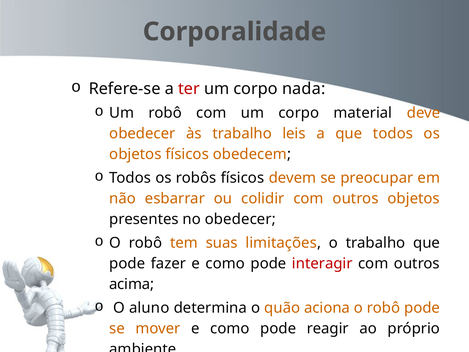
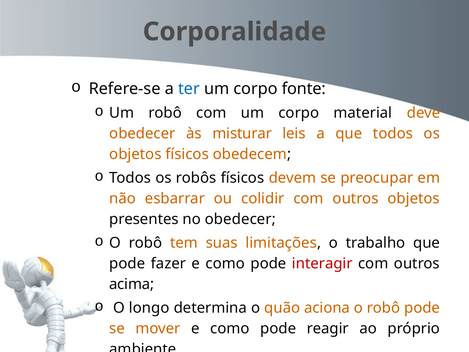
ter colour: red -> blue
nada: nada -> fonte
às trabalho: trabalho -> misturar
aluno: aluno -> longo
